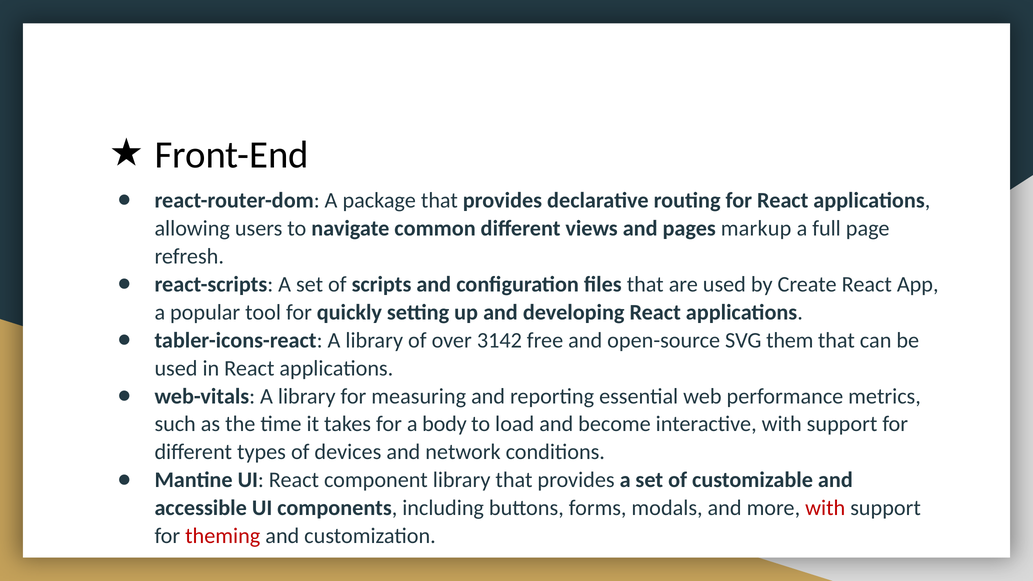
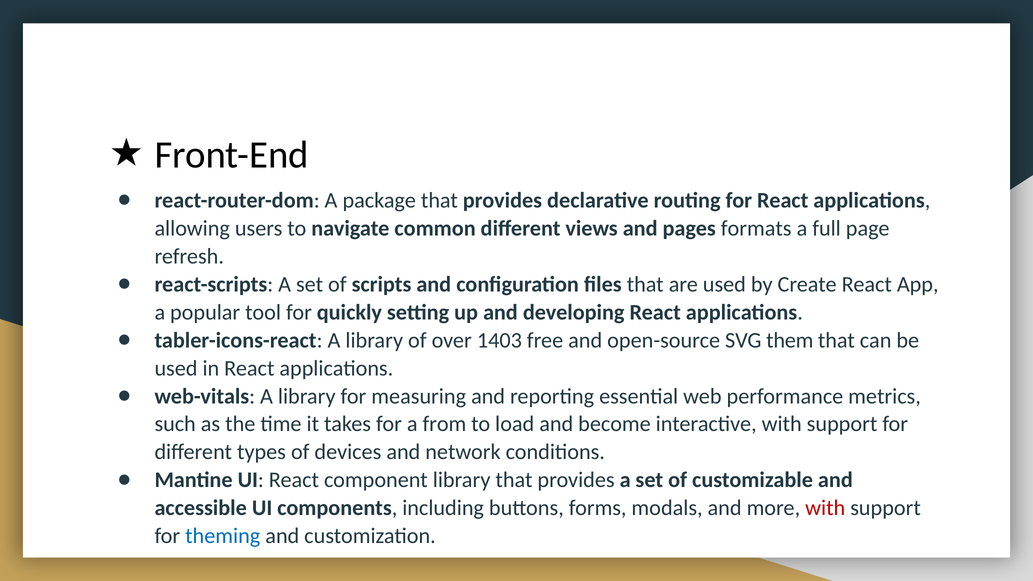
markup: markup -> formats
3142: 3142 -> 1403
body: body -> from
theming colour: red -> blue
